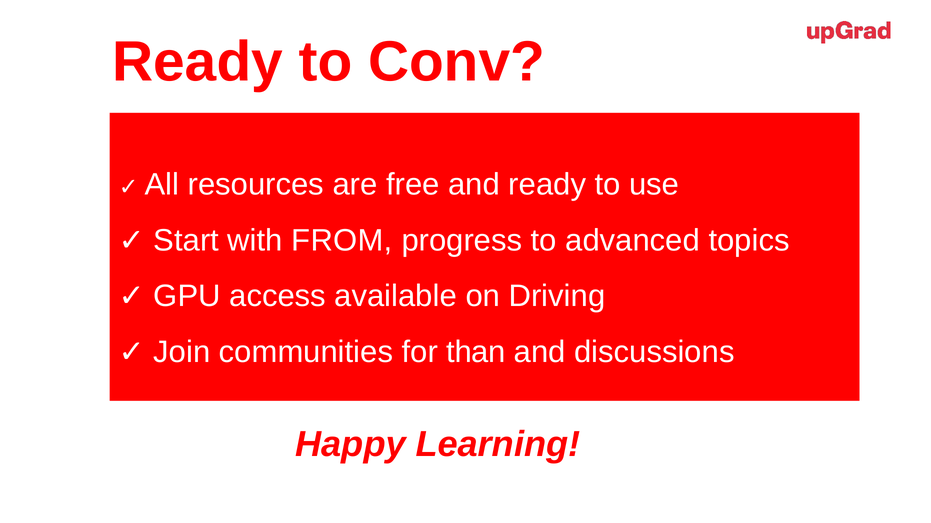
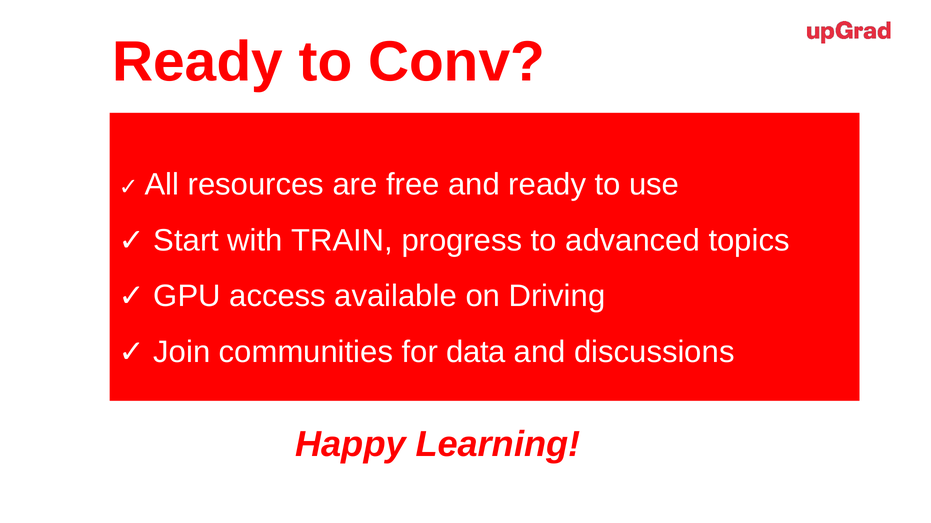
FROM: FROM -> TRAIN
than: than -> data
